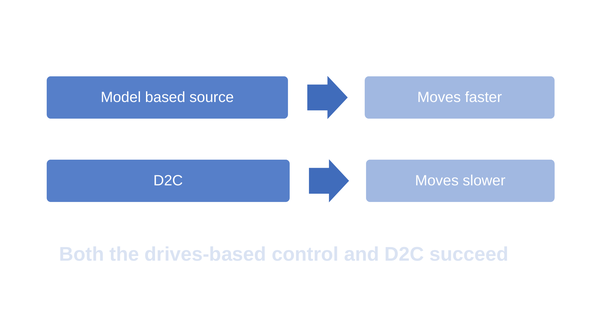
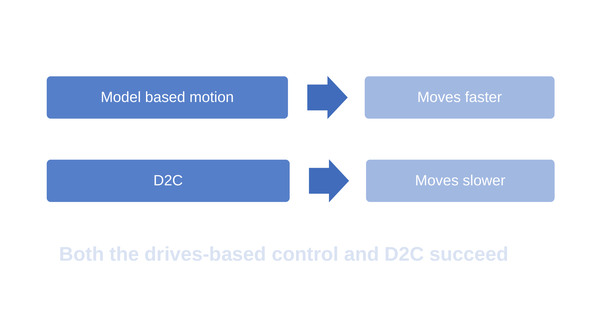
source: source -> motion
